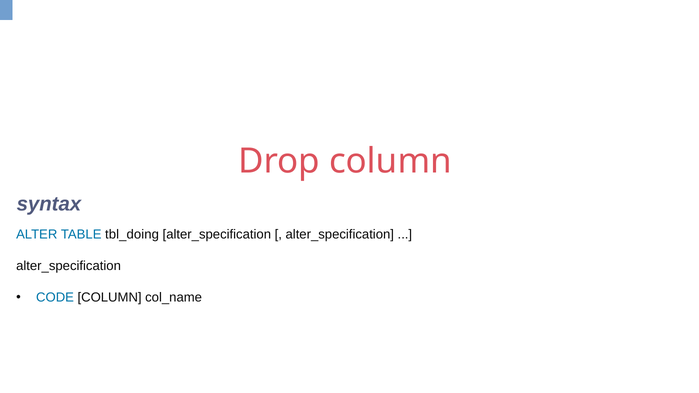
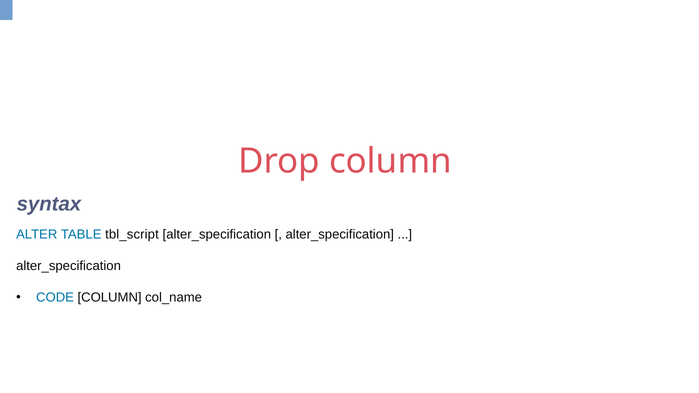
tbl_doing: tbl_doing -> tbl_script
